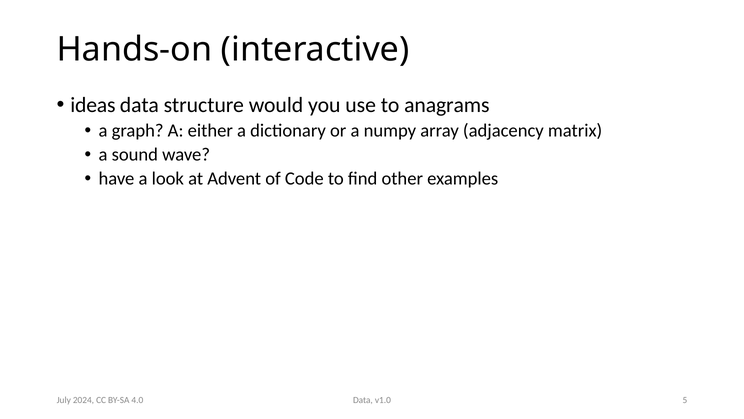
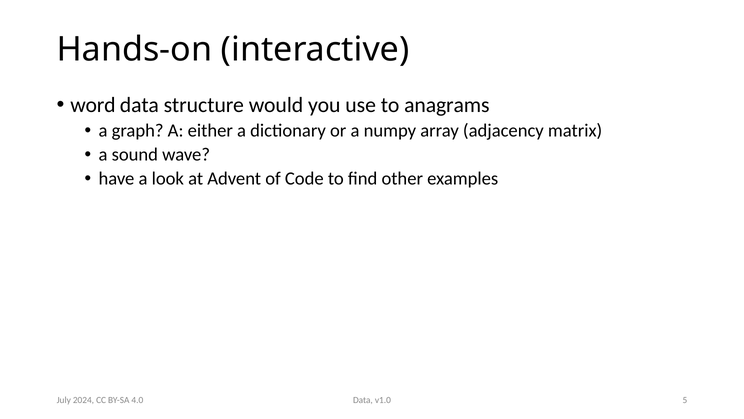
ideas: ideas -> word
